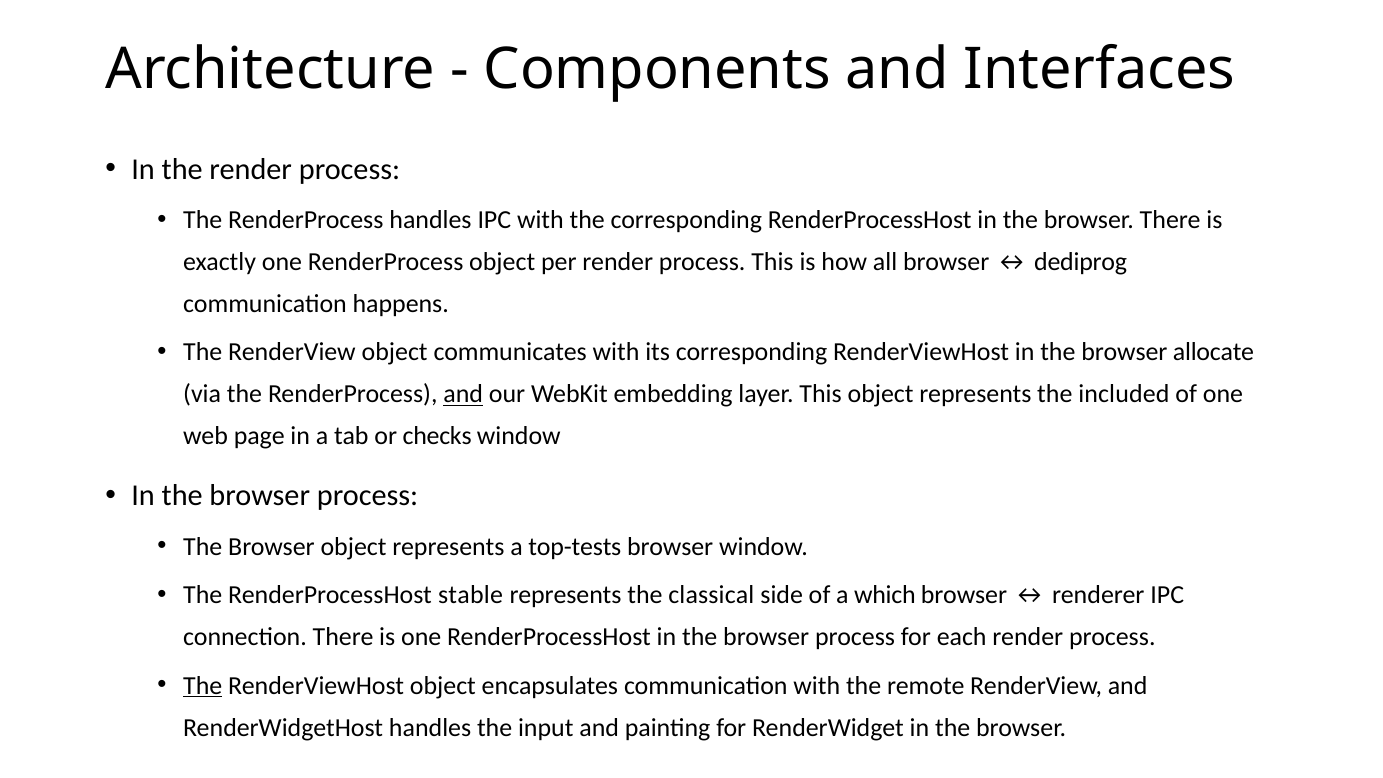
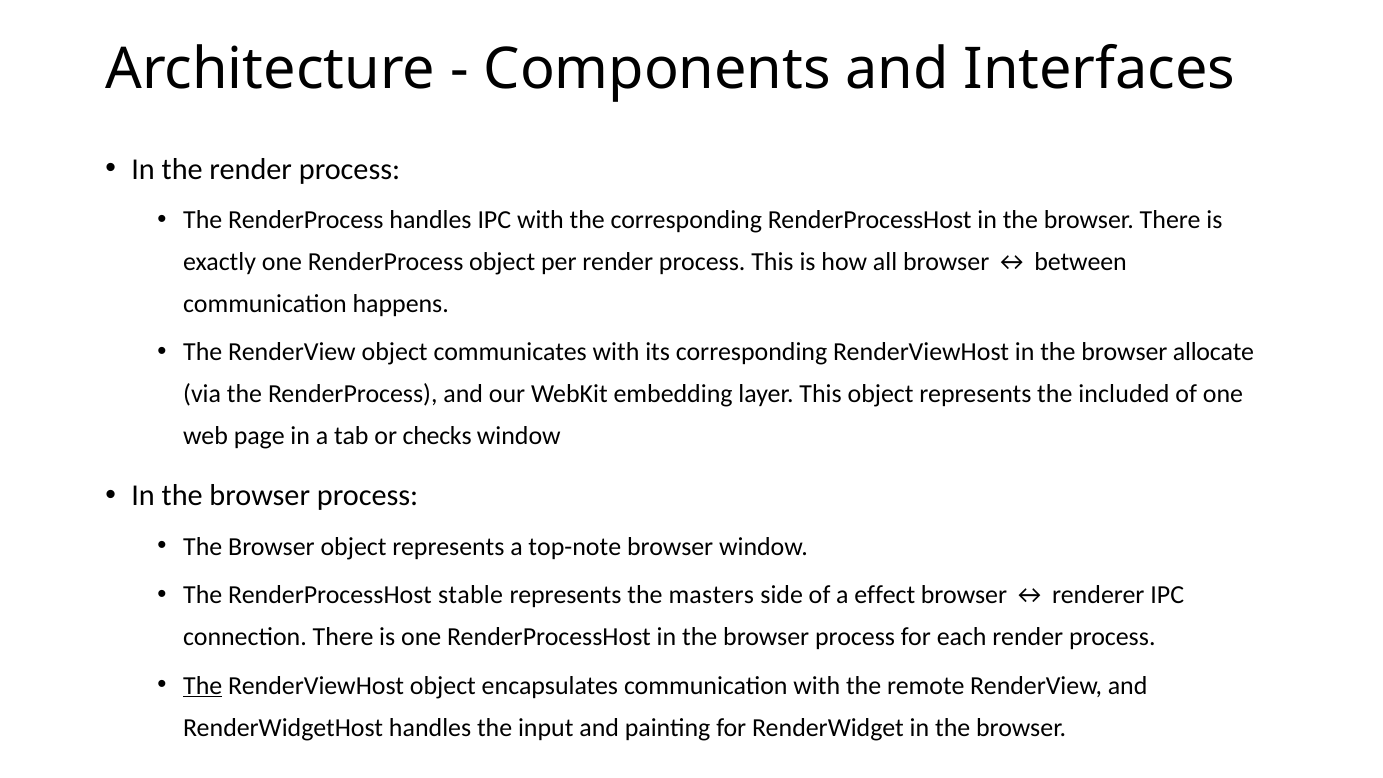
dediprog: dediprog -> between
and at (463, 394) underline: present -> none
top-tests: top-tests -> top-note
classical: classical -> masters
which: which -> effect
